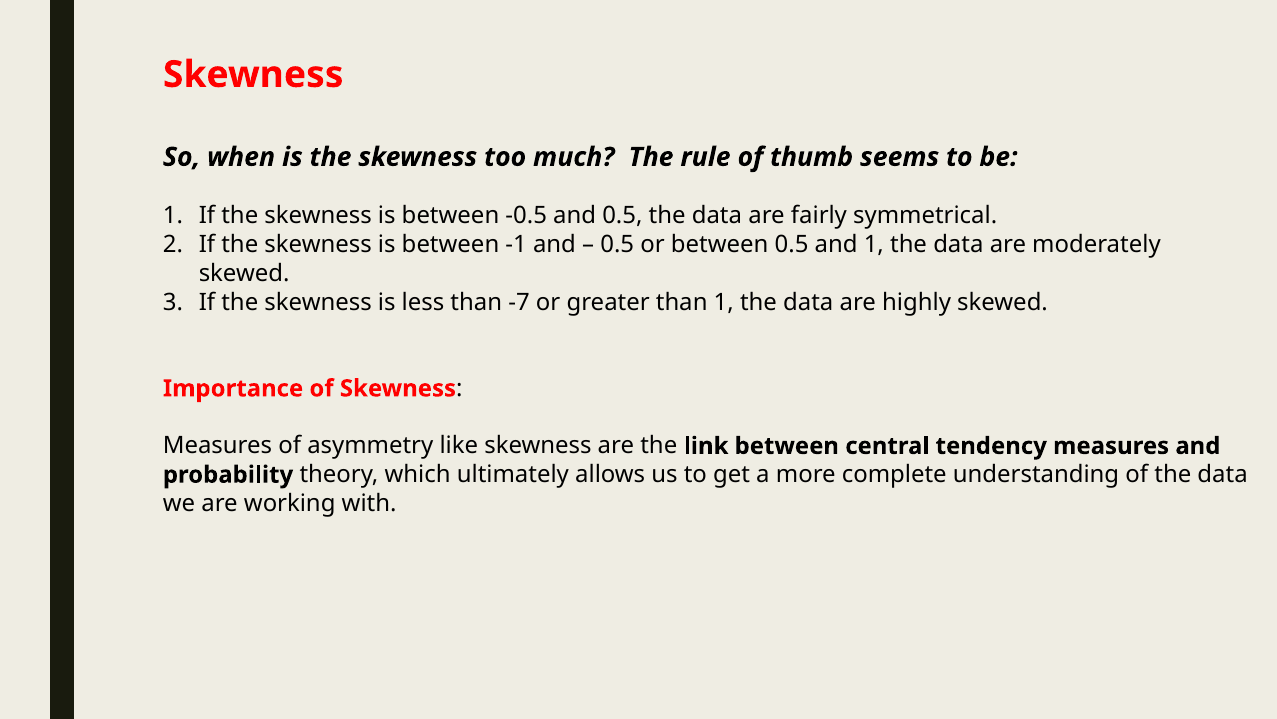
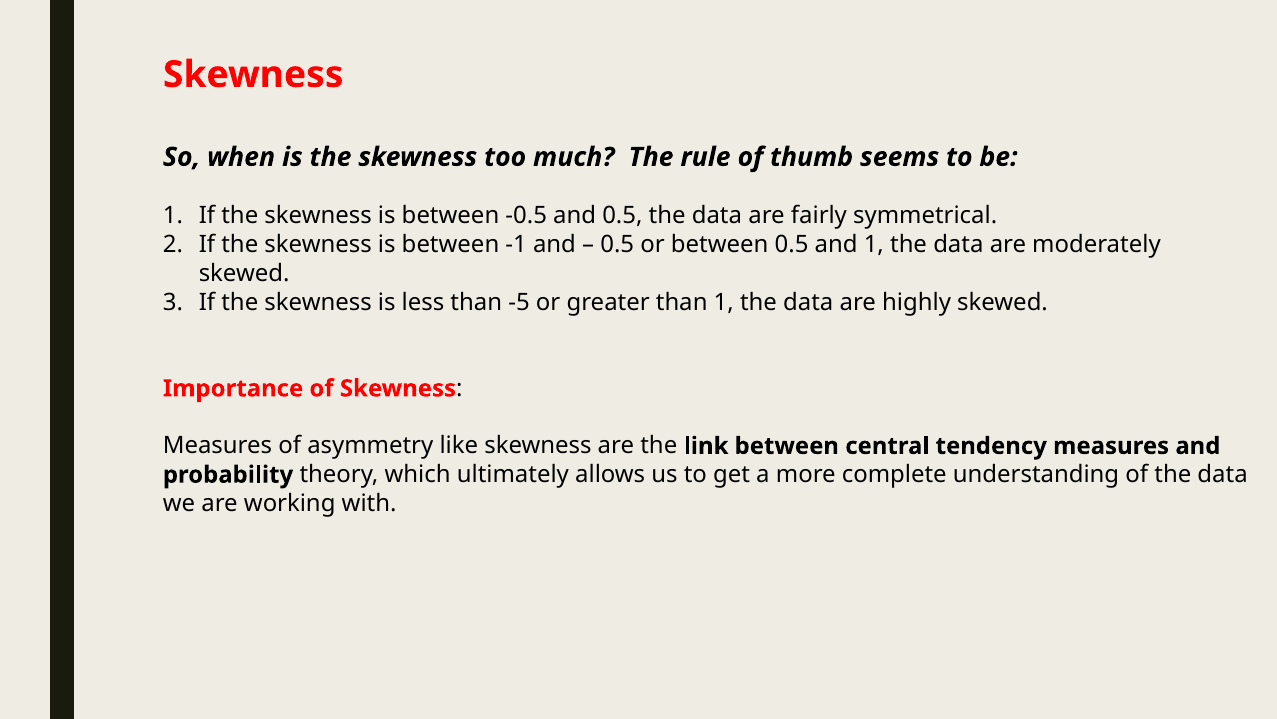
-7: -7 -> -5
